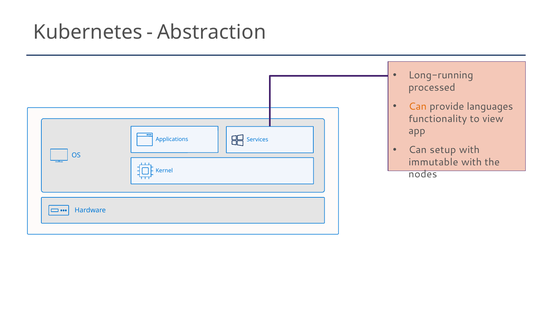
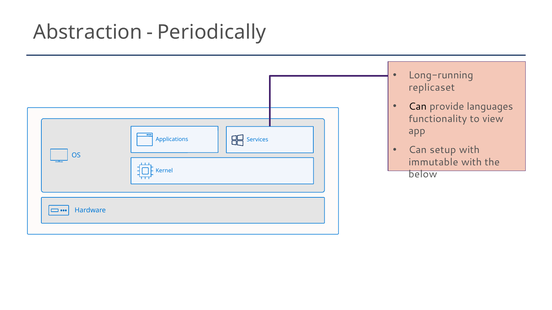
Kubernetes: Kubernetes -> Abstraction
Abstraction: Abstraction -> Periodically
processed: processed -> replicaset
Can at (418, 107) colour: orange -> black
nodes: nodes -> below
